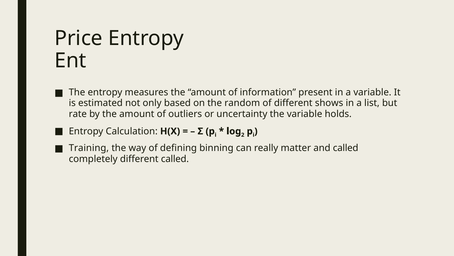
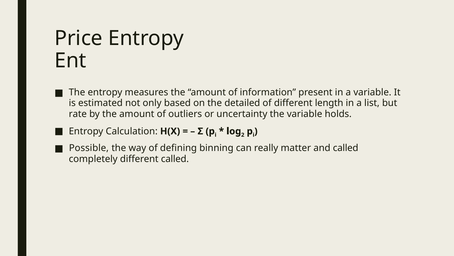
random: random -> detailed
shows: shows -> length
Training: Training -> Possible
